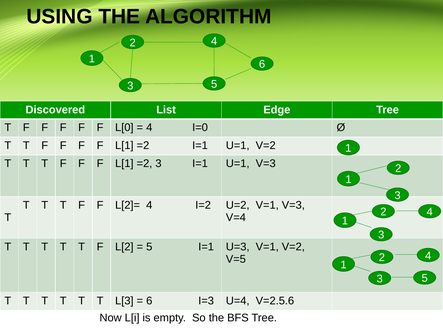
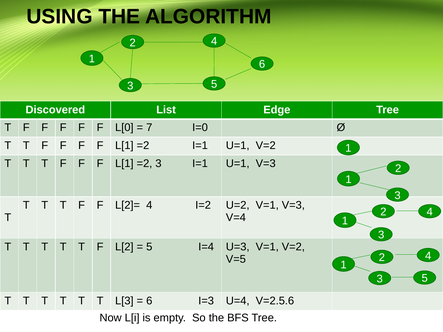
4 at (149, 128): 4 -> 7
5 I=1: I=1 -> I=4
